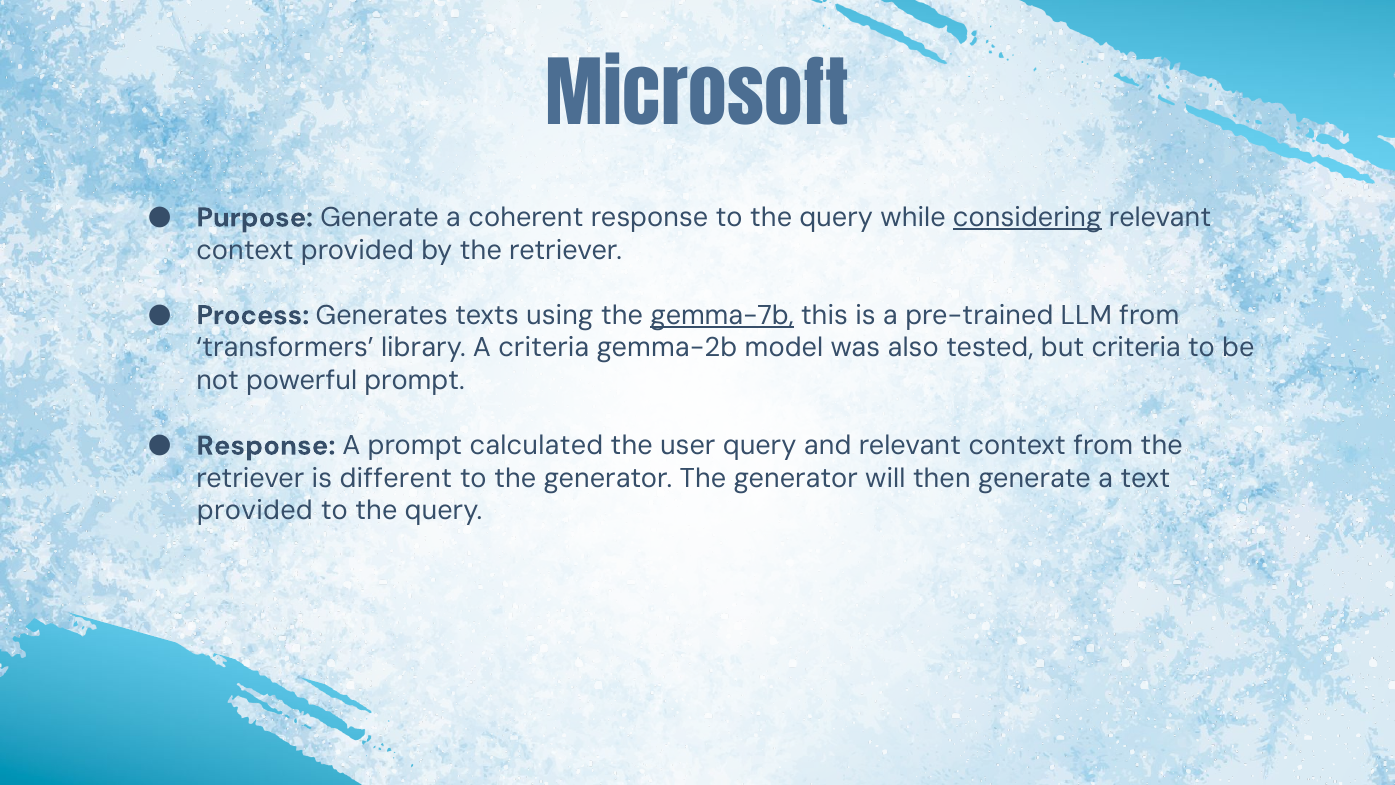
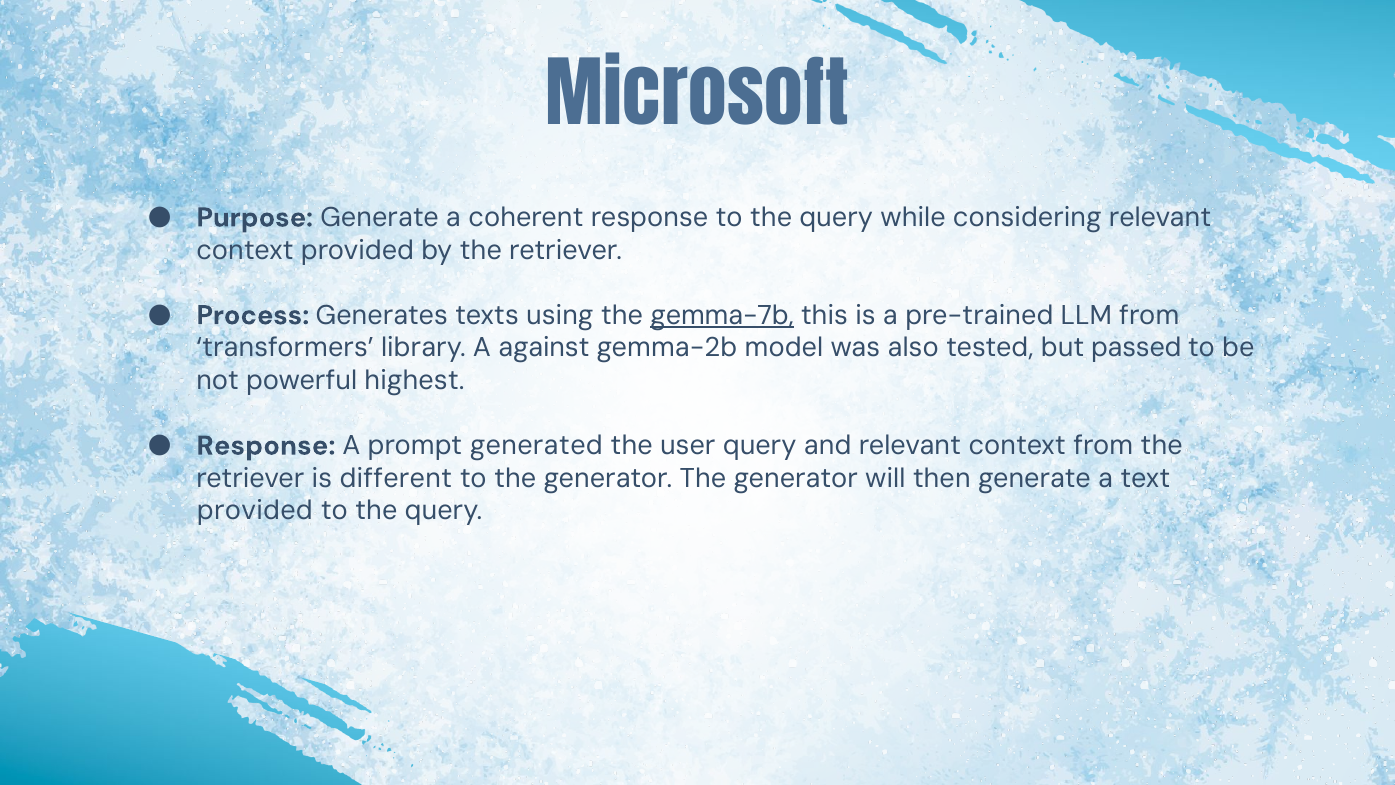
considering underline: present -> none
A criteria: criteria -> against
but criteria: criteria -> passed
powerful prompt: prompt -> highest
calculated: calculated -> generated
